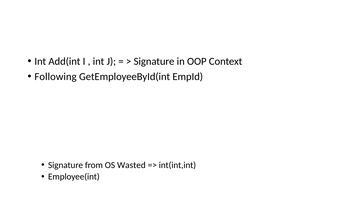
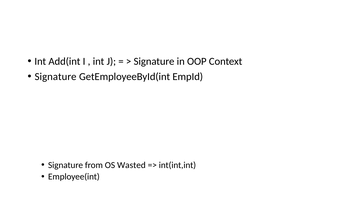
Following at (56, 77): Following -> Signature
